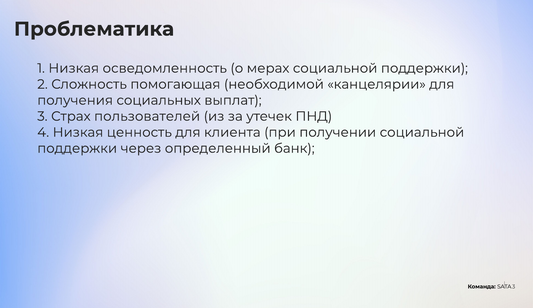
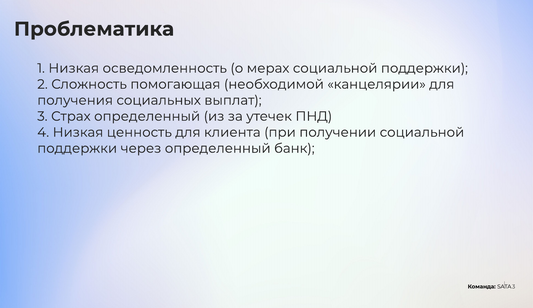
Страх пользователей: пользователей -> определенный
